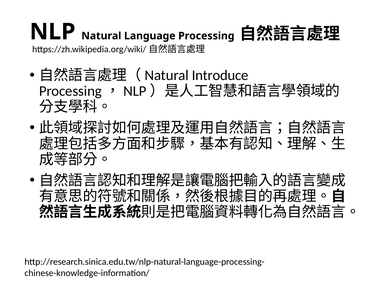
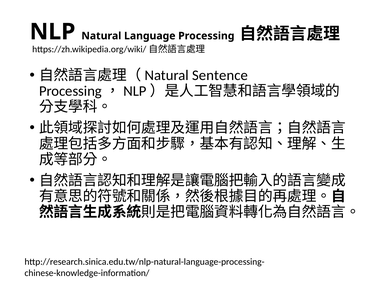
Introduce: Introduce -> Sentence
